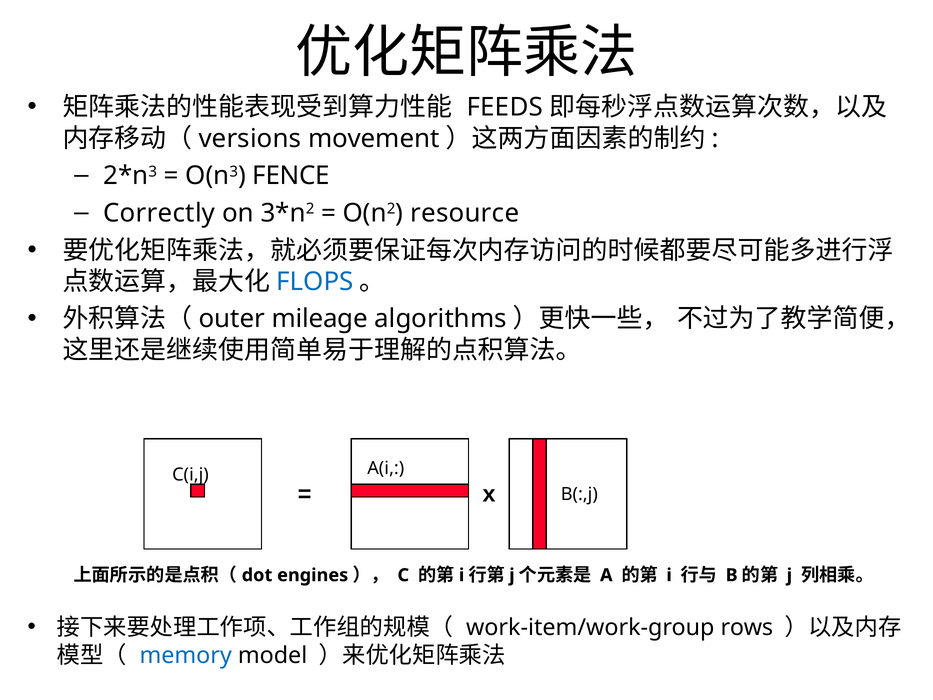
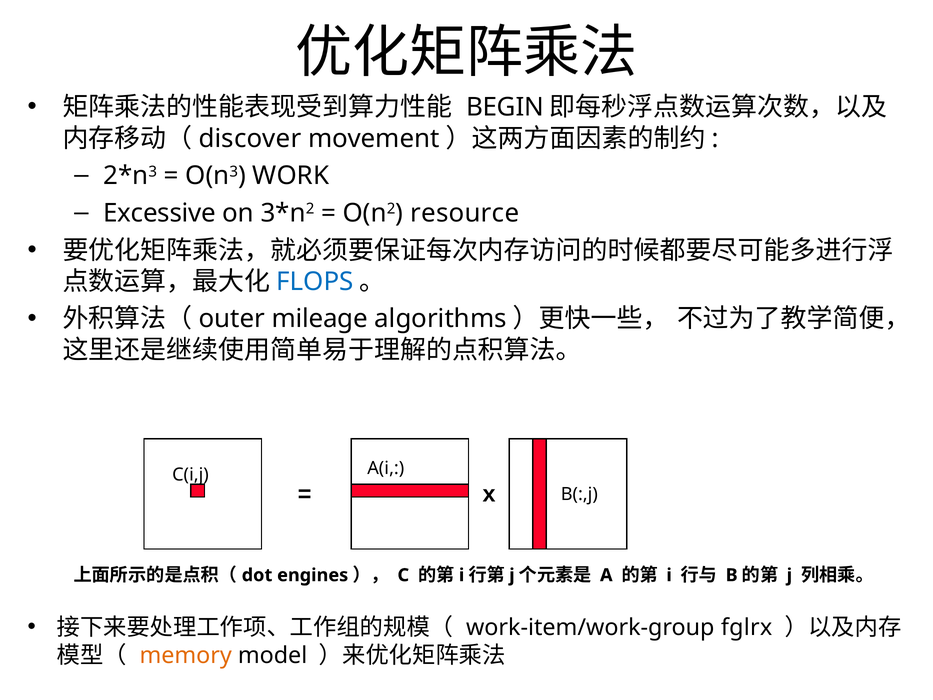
FEEDS: FEEDS -> BEGIN
versions: versions -> discover
FENCE: FENCE -> WORK
Correctly: Correctly -> Excessive
rows: rows -> fglrx
memory colour: blue -> orange
